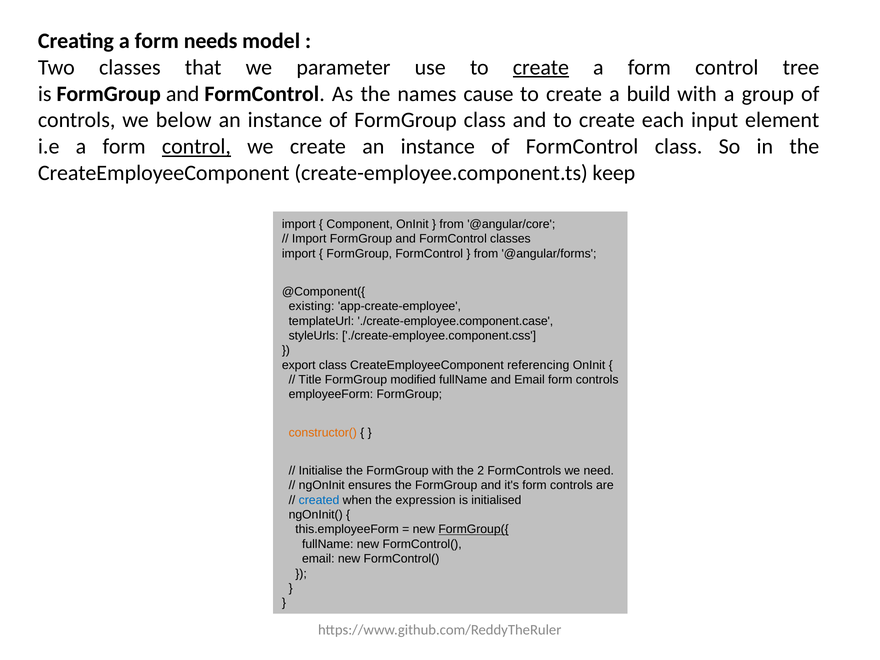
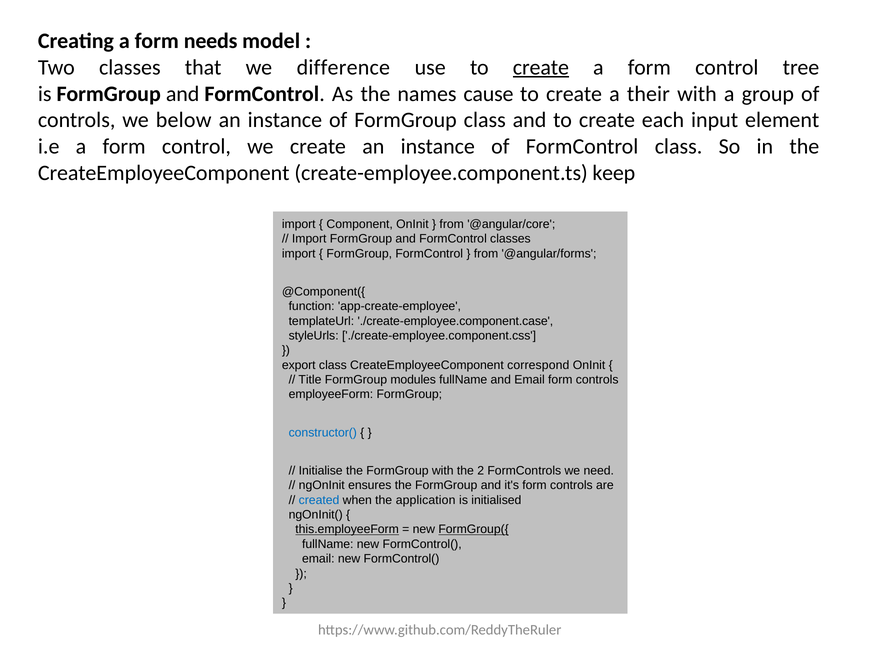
parameter: parameter -> difference
build: build -> their
control at (196, 147) underline: present -> none
existing: existing -> function
referencing: referencing -> correspond
modified: modified -> modules
constructor( colour: orange -> blue
expression: expression -> application
this.employeeForm underline: none -> present
